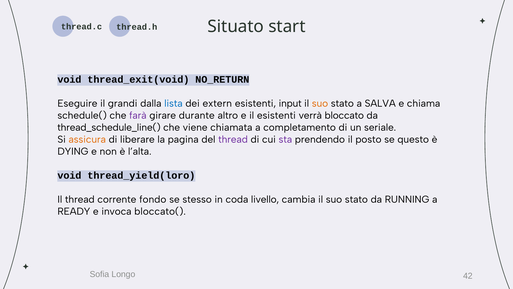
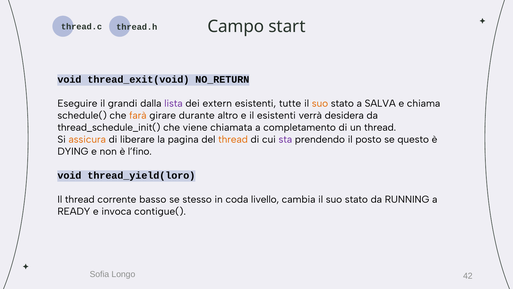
Situato: Situato -> Campo
lista colour: blue -> purple
input: input -> tutte
farà colour: purple -> orange
bloccato: bloccato -> desidera
thread_schedule_line(: thread_schedule_line( -> thread_schedule_init(
un seriale: seriale -> thread
thread at (233, 139) colour: purple -> orange
l’alta: l’alta -> l’fino
fondo: fondo -> basso
bloccato(: bloccato( -> contigue(
